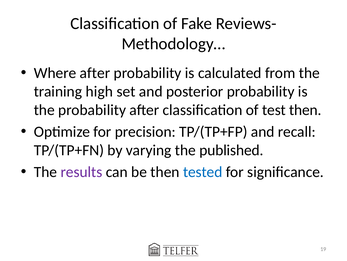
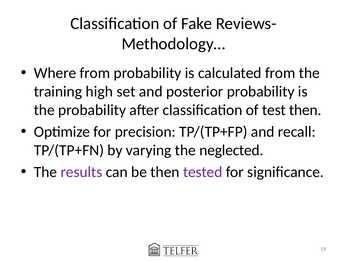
Where after: after -> from
published: published -> neglected
tested colour: blue -> purple
